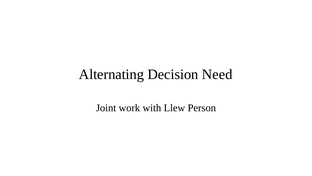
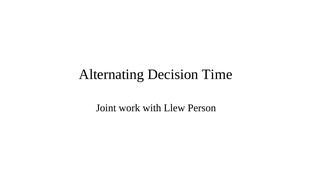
Need: Need -> Time
